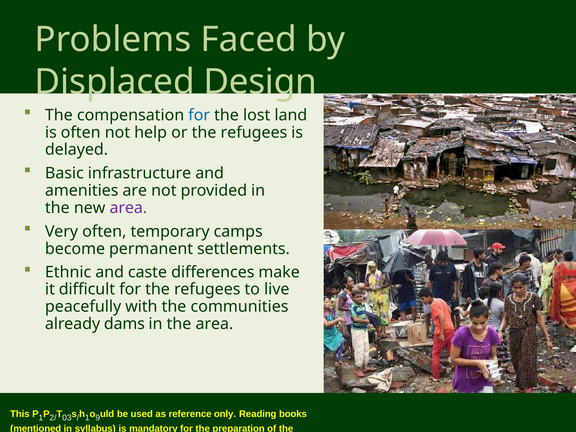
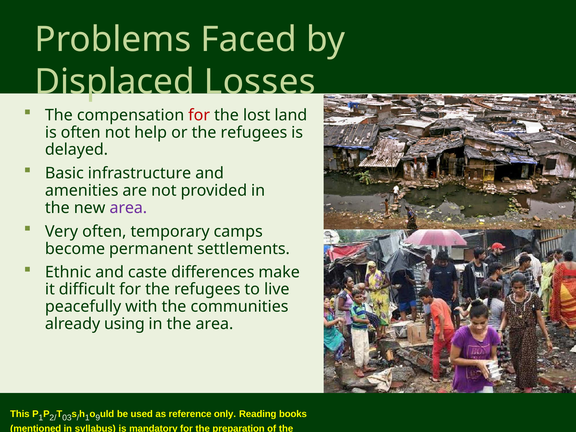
Design: Design -> Losses
for at (199, 115) colour: blue -> red
dams: dams -> using
